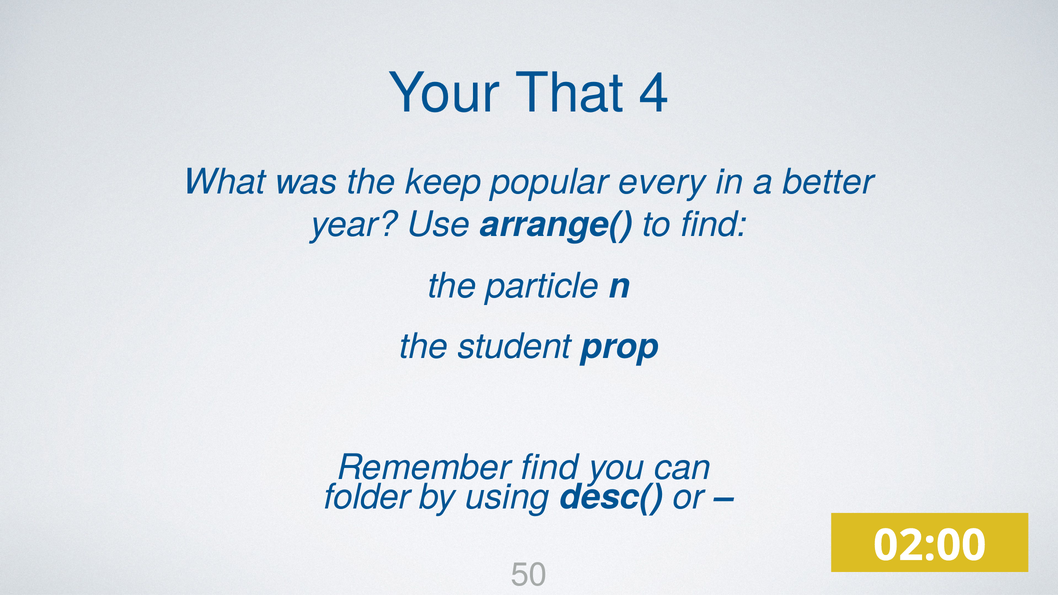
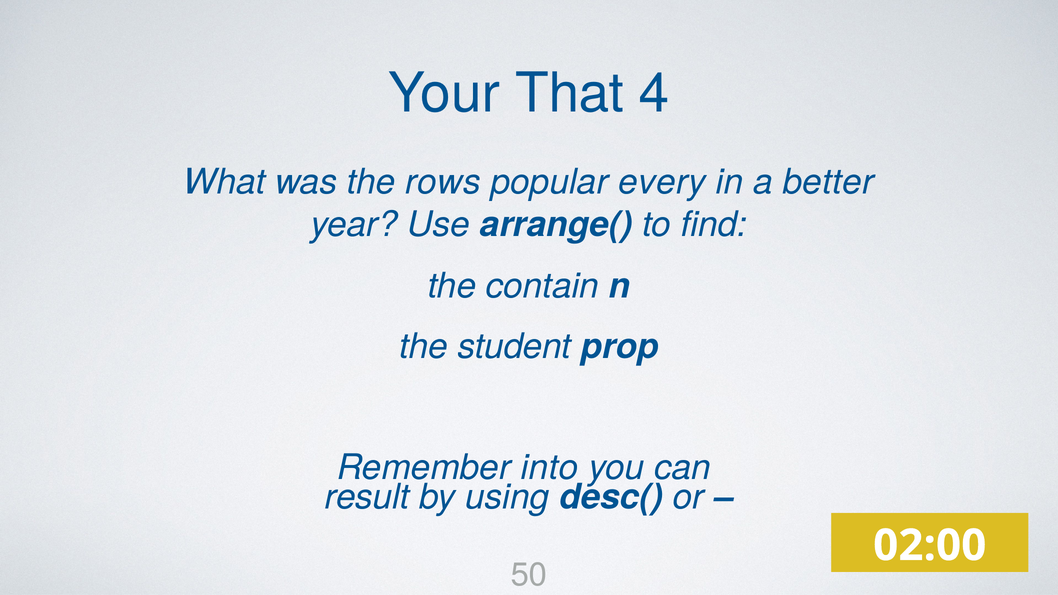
keep: keep -> rows
particle: particle -> contain
Remember find: find -> into
folder: folder -> result
